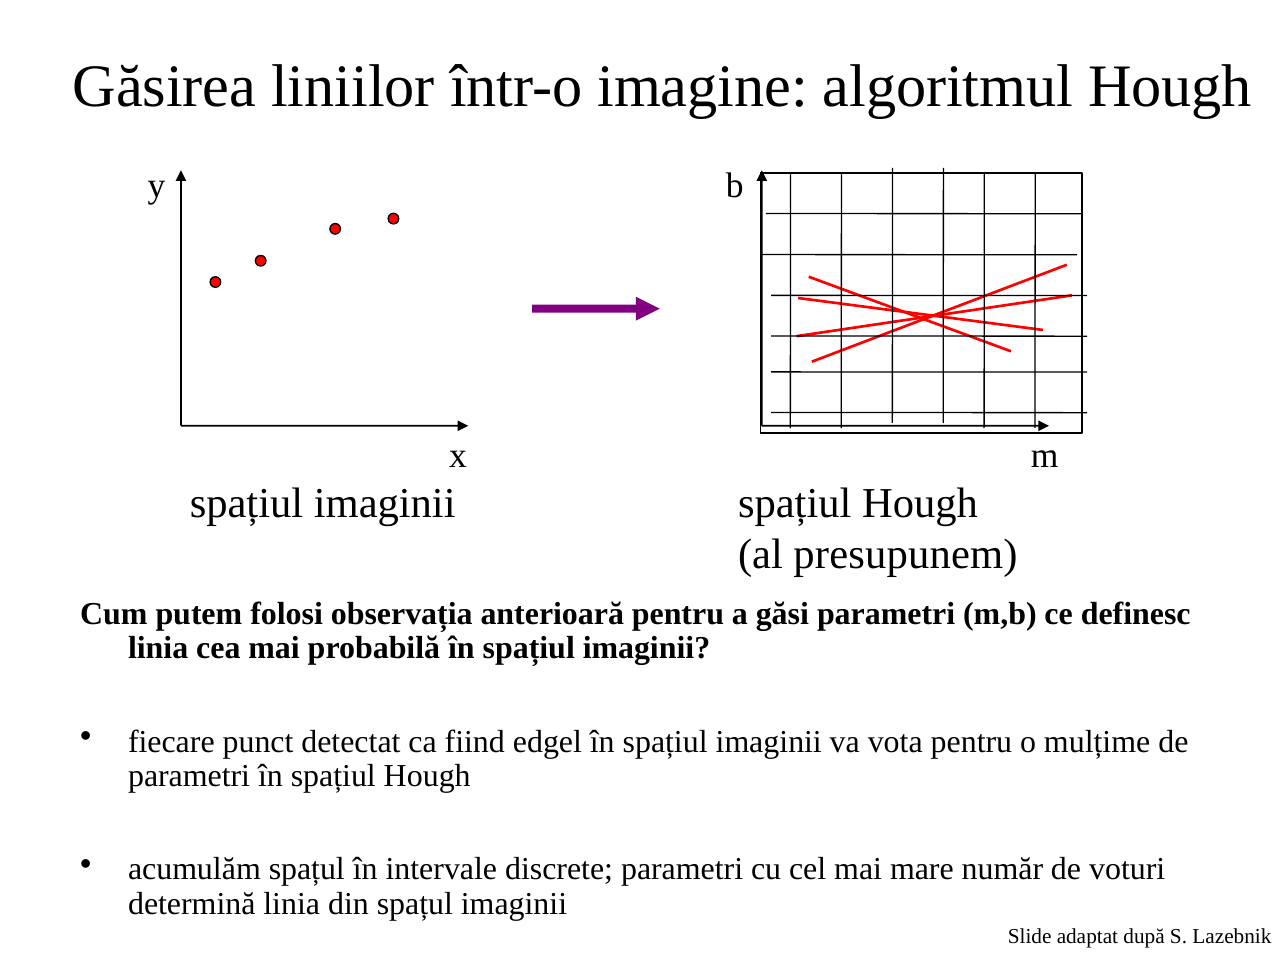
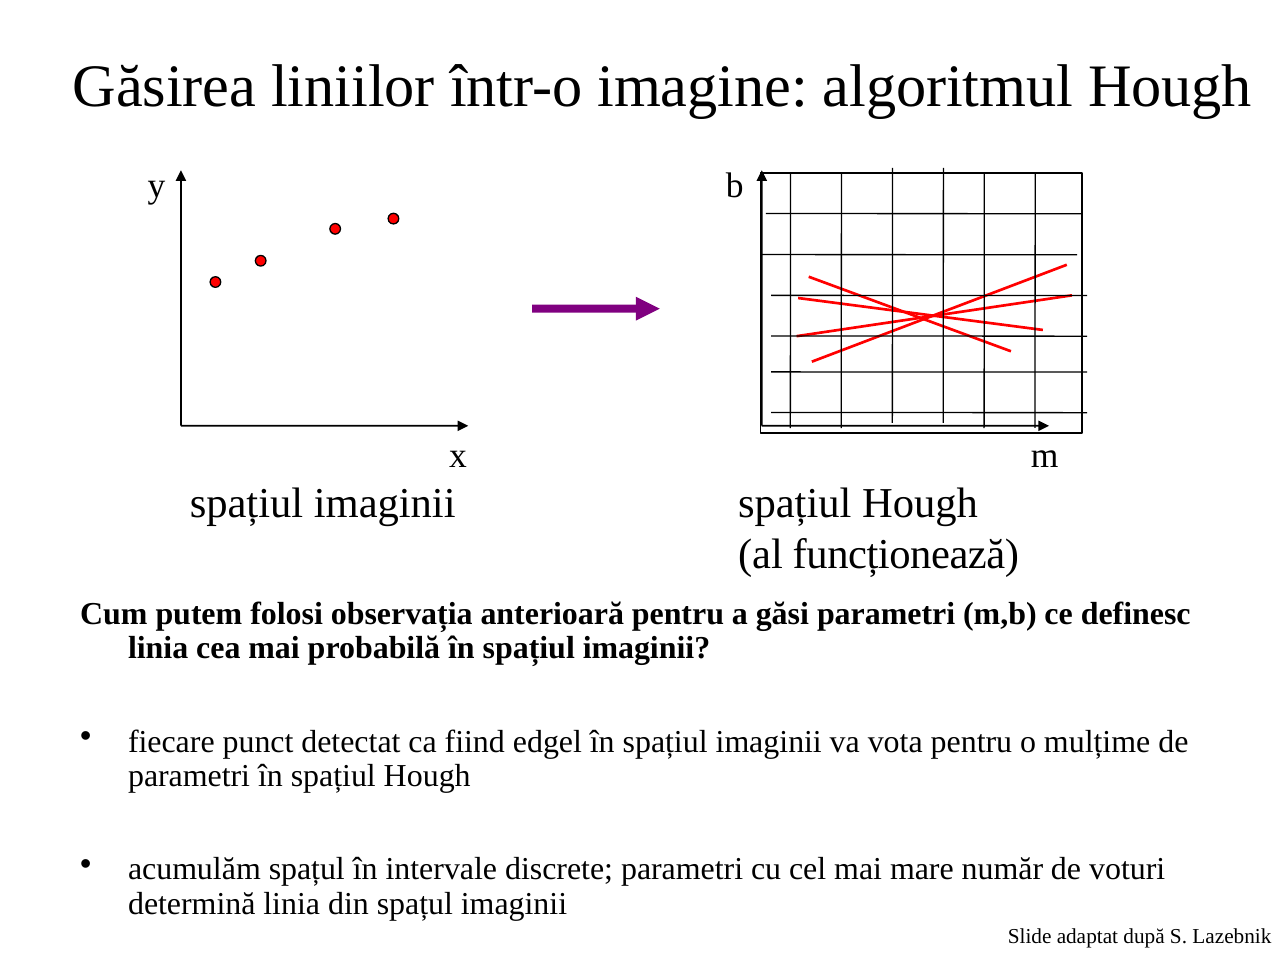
presupunem: presupunem -> funcționează
